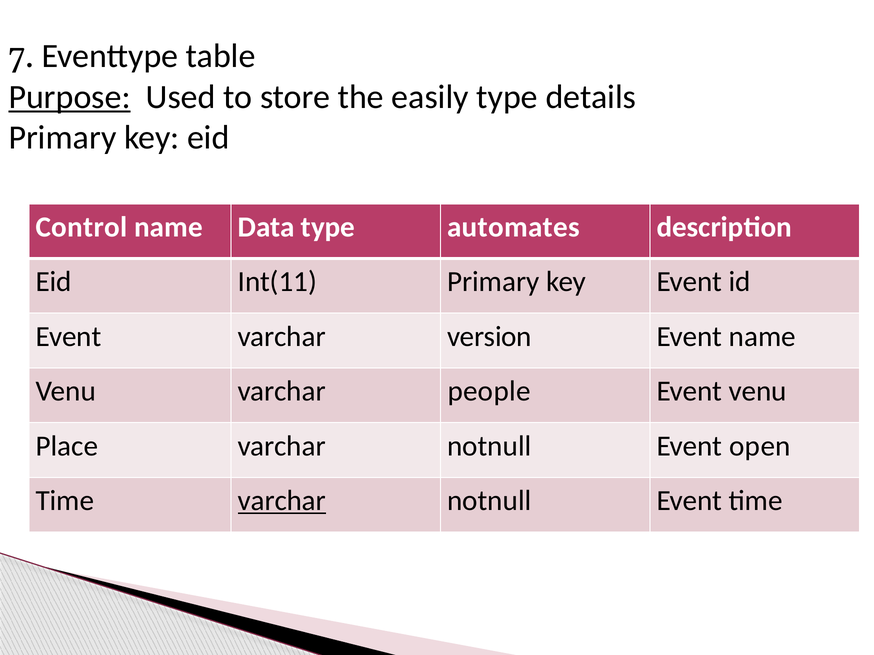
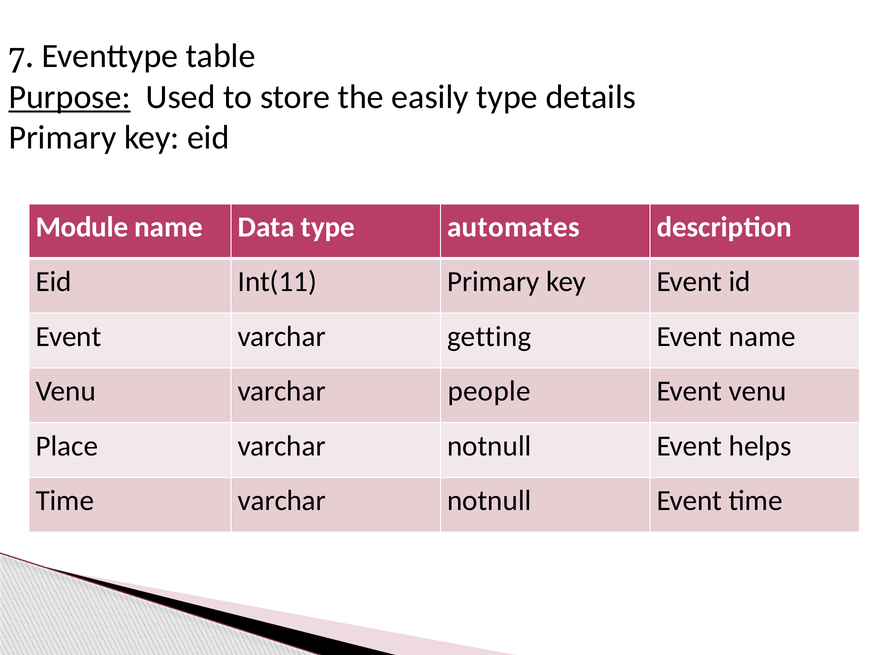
Control: Control -> Module
version: version -> getting
open: open -> helps
varchar at (282, 501) underline: present -> none
